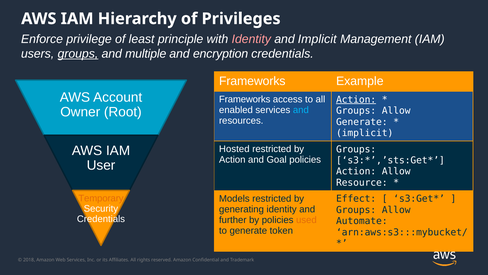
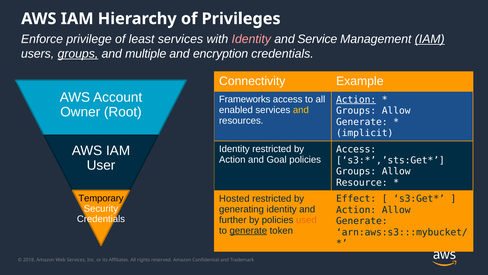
least principle: principle -> services
and Implicit: Implicit -> Service
IAM at (430, 39) underline: none -> present
Frameworks at (252, 81): Frameworks -> Connectivity
and at (301, 110) colour: light blue -> yellow
Hosted at (234, 149): Hosted -> Identity
Groups at (356, 149): Groups -> Access
Action at (356, 171): Action -> Groups
Temporary colour: orange -> black
Models: Models -> Hosted
Groups at (356, 210): Groups -> Action
Automate at (362, 221): Automate -> Generate
generate at (248, 230) underline: none -> present
